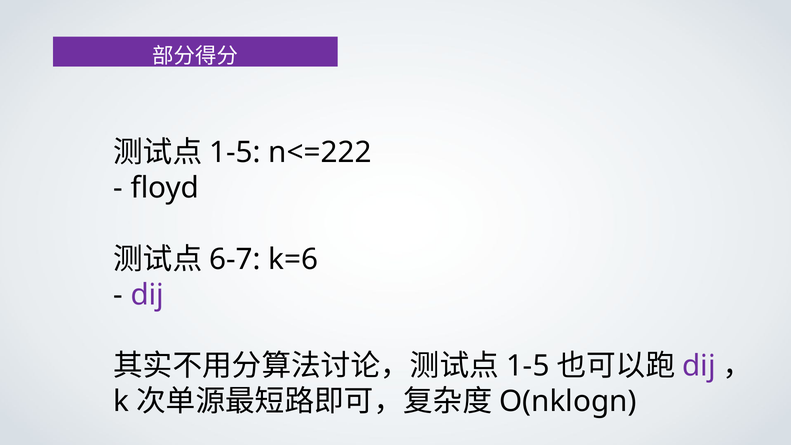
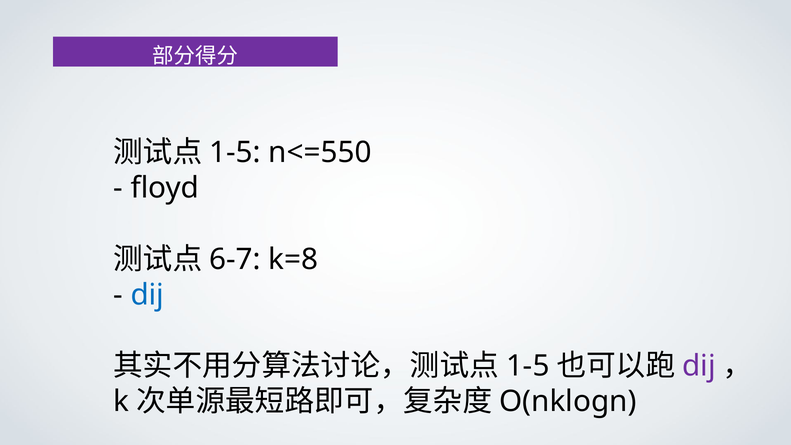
n<=222: n<=222 -> n<=550
k=6: k=6 -> k=8
dij at (147, 295) colour: purple -> blue
